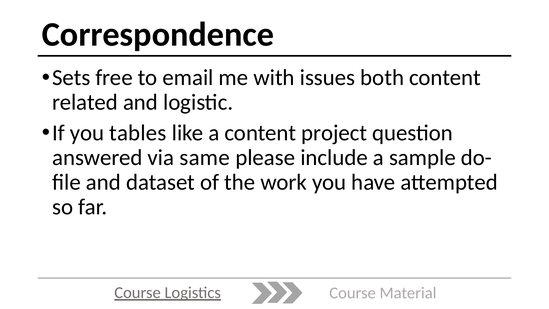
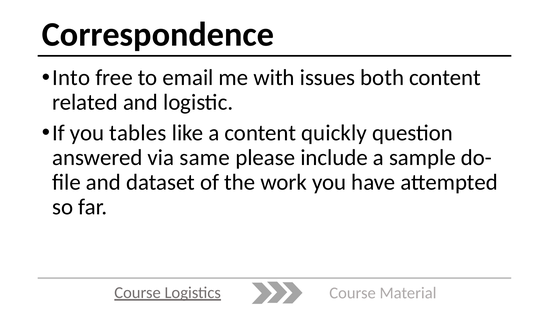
Sets: Sets -> Into
project: project -> quickly
